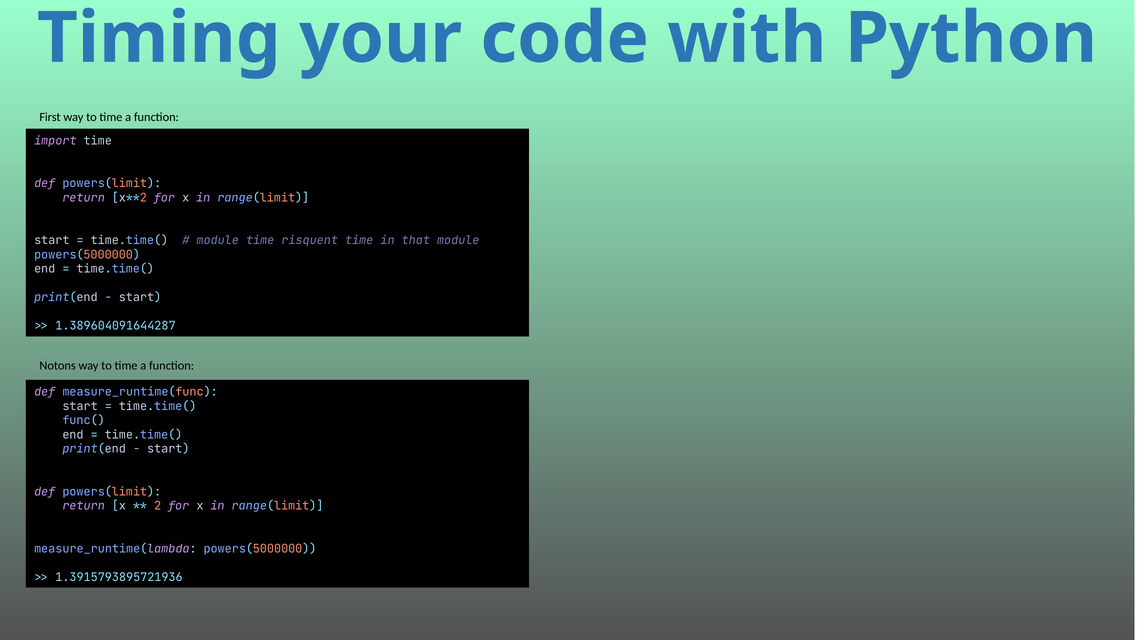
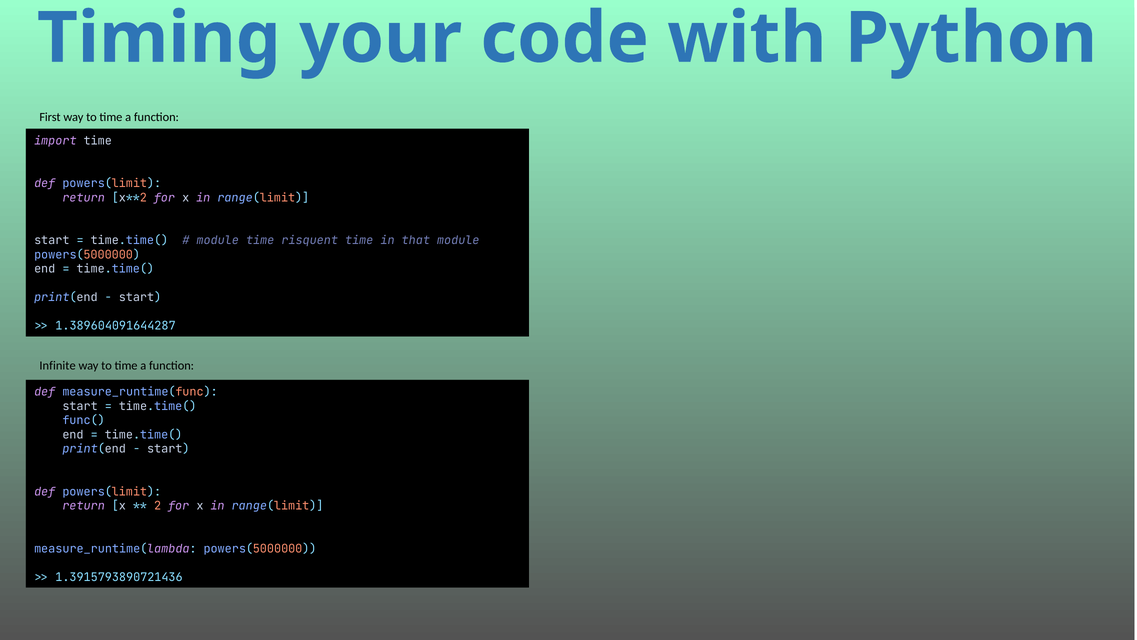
Notons: Notons -> Infinite
1.3915793895721936: 1.3915793895721936 -> 1.3915793890721436
